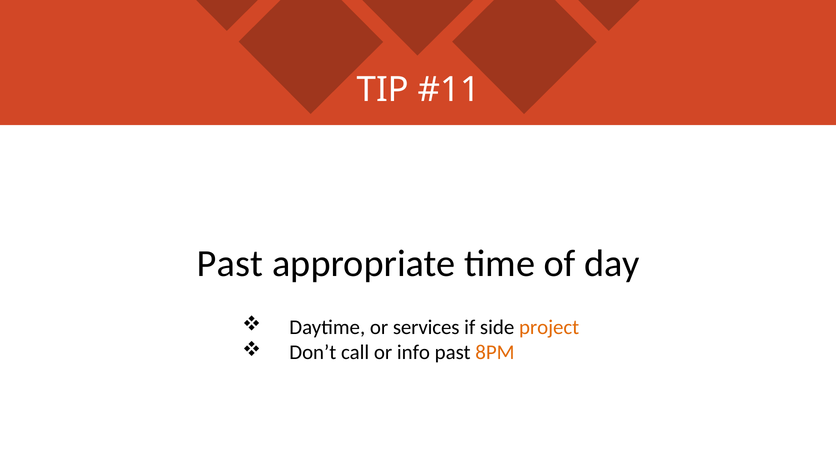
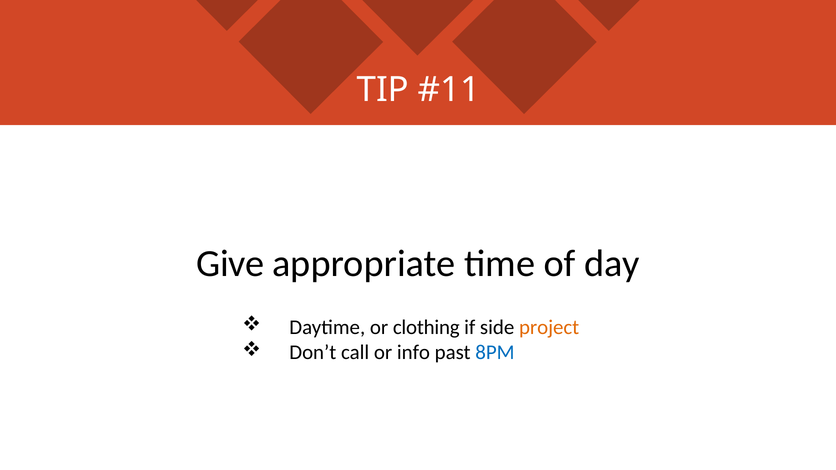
Past at (230, 264): Past -> Give
services: services -> clothing
8PM colour: orange -> blue
